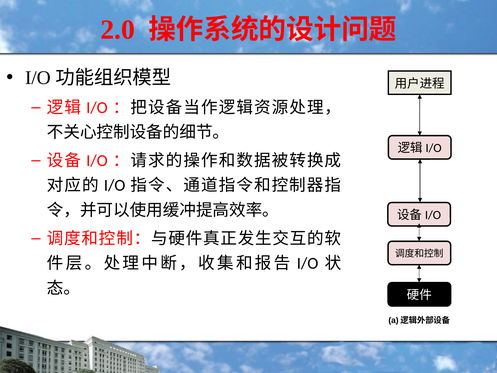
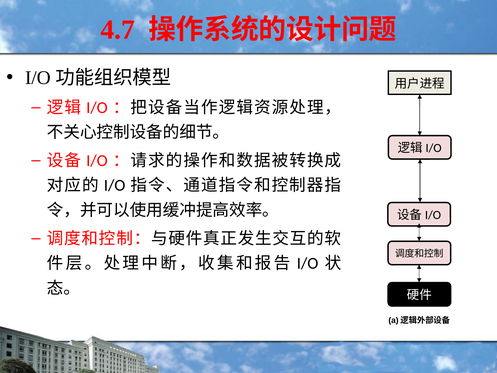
2.0: 2.0 -> 4.7
